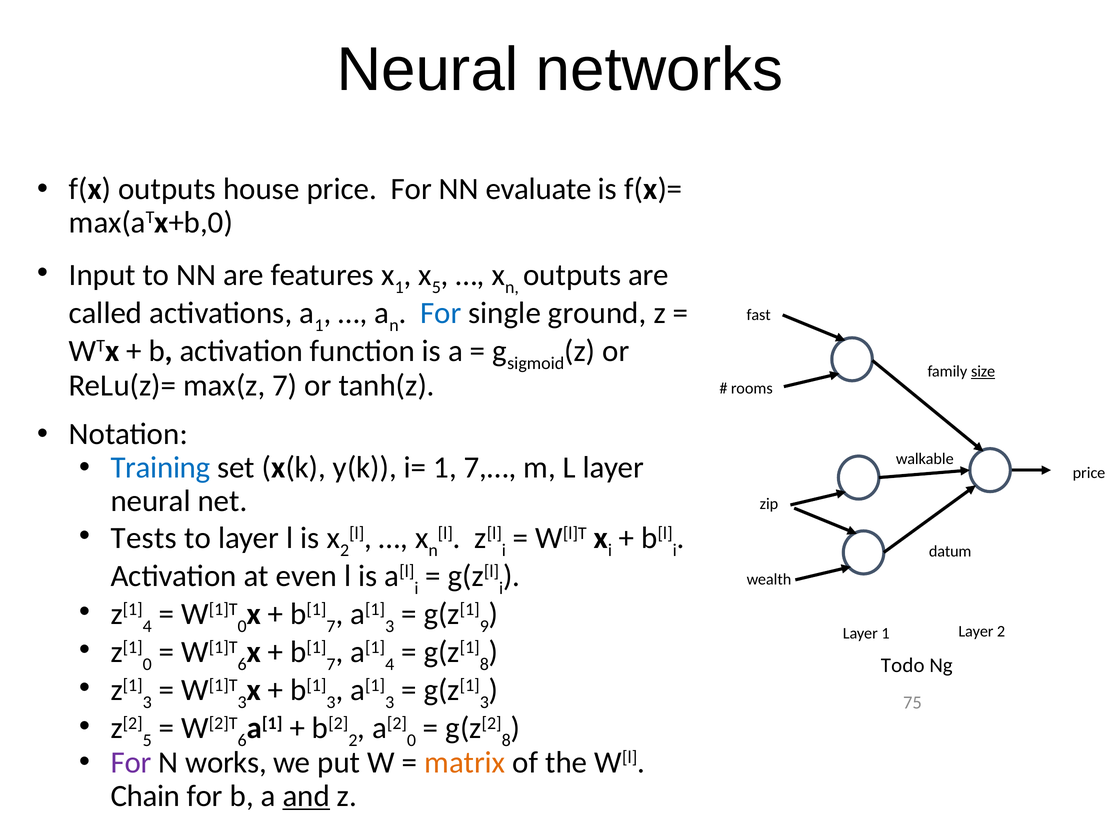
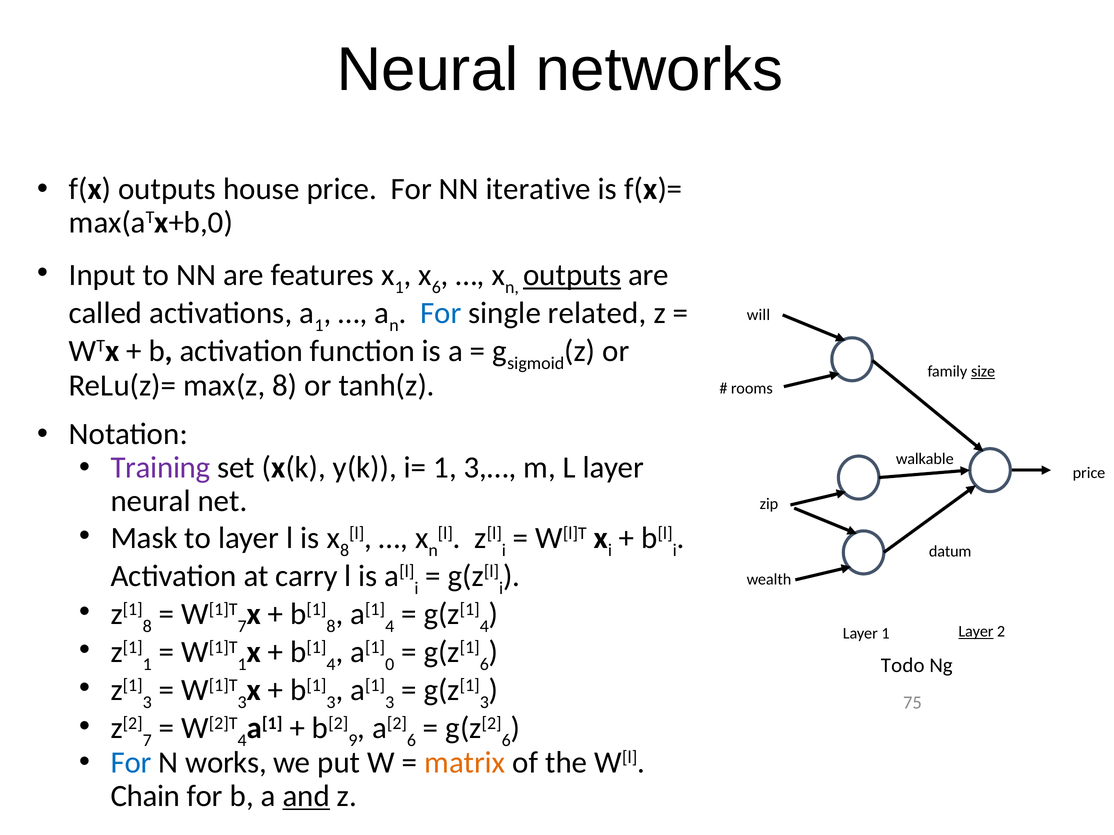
evaluate: evaluate -> iterative
5 at (436, 287): 5 -> 6
outputs at (572, 275) underline: none -> present
ground: ground -> related
fast: fast -> will
max(z 7: 7 -> 8
Training colour: blue -> purple
7,…: 7,… -> 3,…
Tests: Tests -> Mask
2 at (345, 550): 2 -> 8
even: even -> carry
4 at (147, 627): 4 -> 8
0 at (242, 627): 0 -> 7
7 at (331, 627): 7 -> 8
3 at (390, 627): 3 -> 4
9 at (484, 627): 9 -> 4
Layer at (976, 632) underline: none -> present
0 at (147, 665): 0 -> 1
6 at (242, 665): 6 -> 1
7 at (331, 665): 7 -> 4
4 at (390, 665): 4 -> 0
8 at (484, 665): 8 -> 6
5 at (147, 741): 5 -> 7
6 at (242, 741): 6 -> 4
2 at (353, 741): 2 -> 9
0 at (412, 741): 0 -> 6
8 at (506, 741): 8 -> 6
For at (131, 763) colour: purple -> blue
